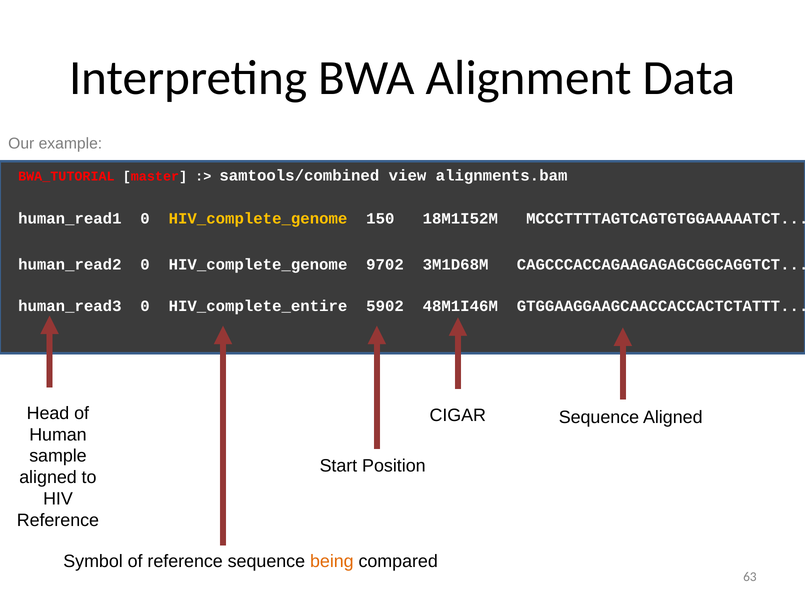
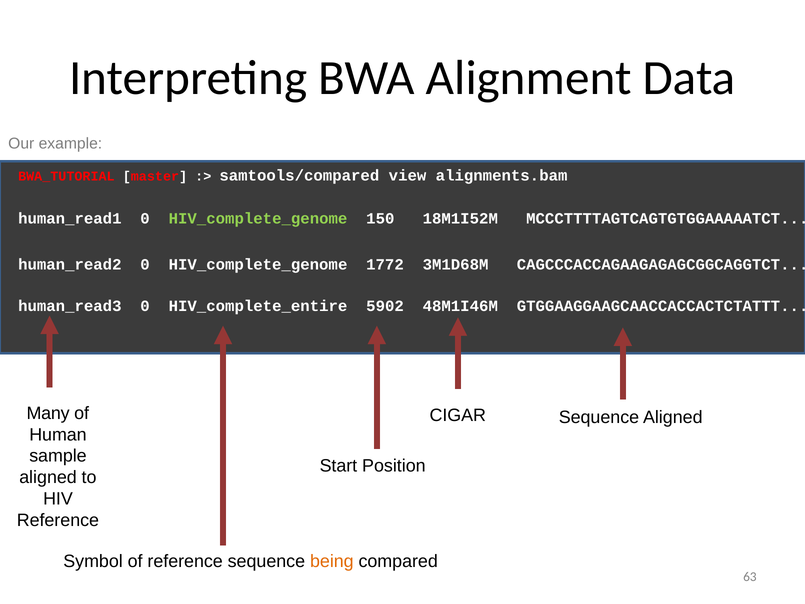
samtools/combined: samtools/combined -> samtools/compared
HIV_complete_genome at (258, 219) colour: yellow -> light green
9702: 9702 -> 1772
Head: Head -> Many
